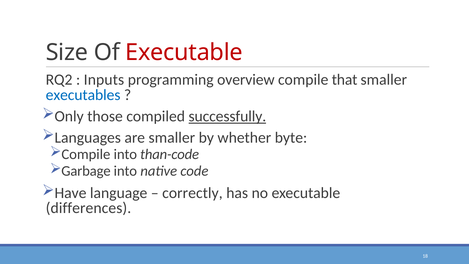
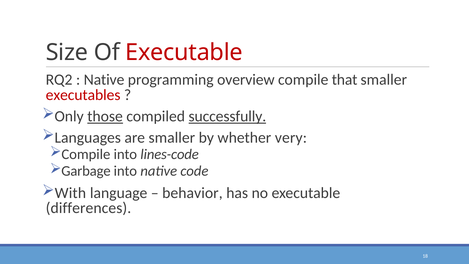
Inputs at (104, 80): Inputs -> Native
executables colour: blue -> red
those underline: none -> present
byte: byte -> very
than-code: than-code -> lines-code
Have: Have -> With
correctly: correctly -> behavior
